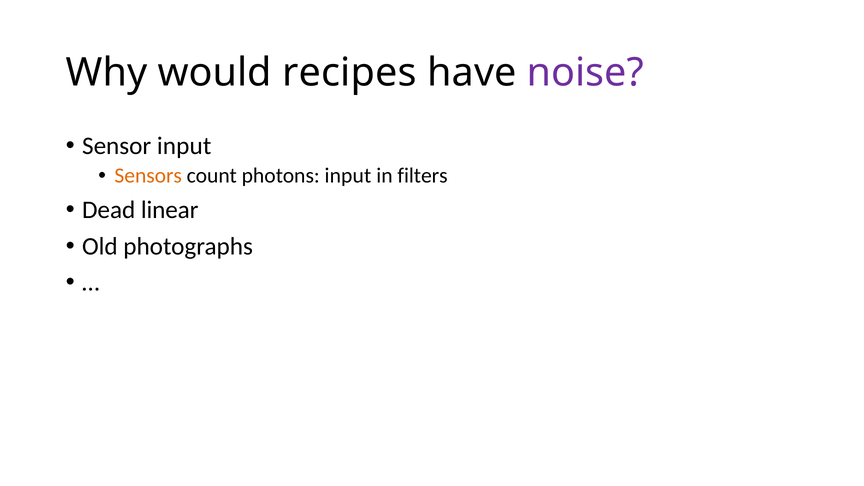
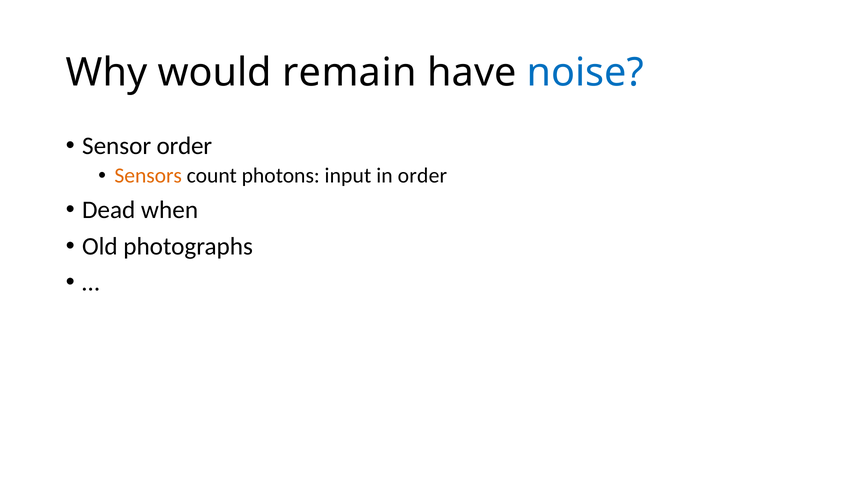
recipes: recipes -> remain
noise colour: purple -> blue
Sensor input: input -> order
in filters: filters -> order
linear: linear -> when
